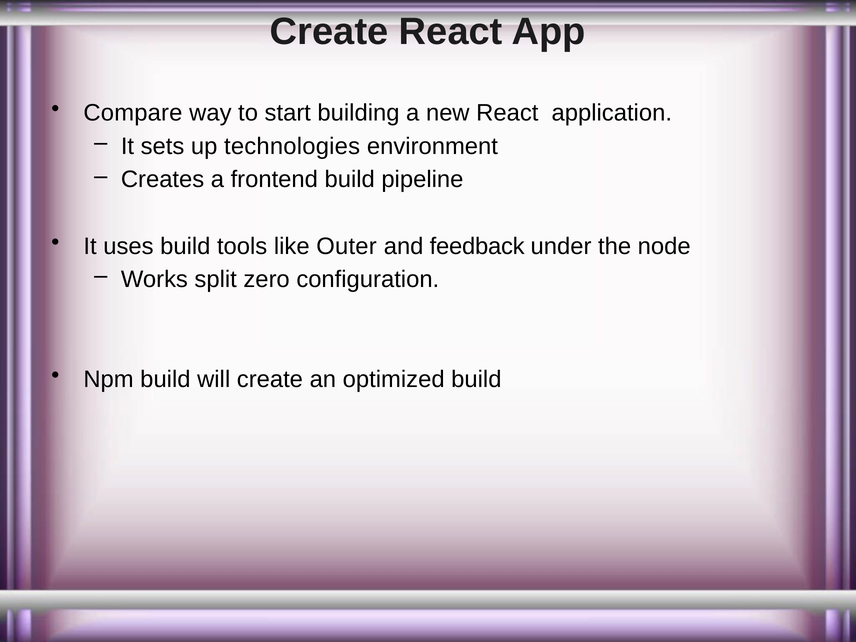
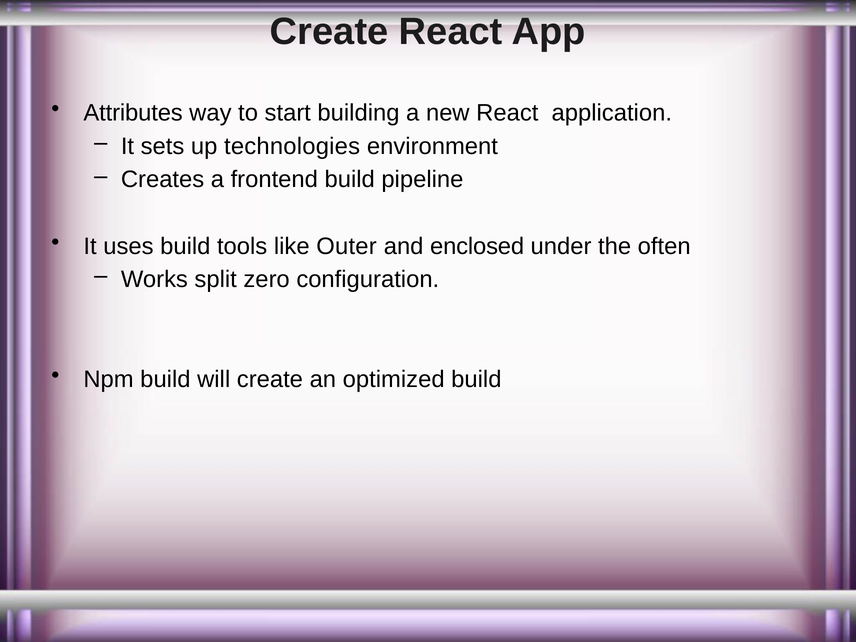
Compare: Compare -> Attributes
feedback: feedback -> enclosed
node: node -> often
